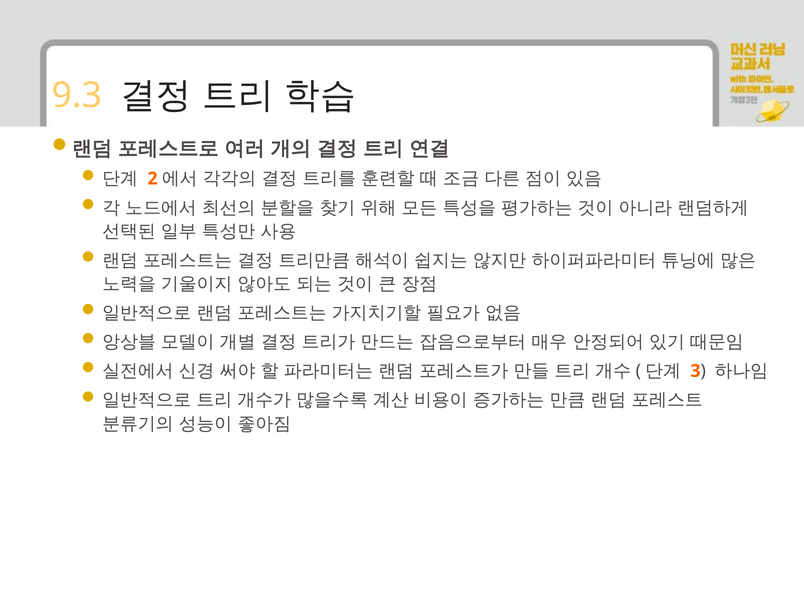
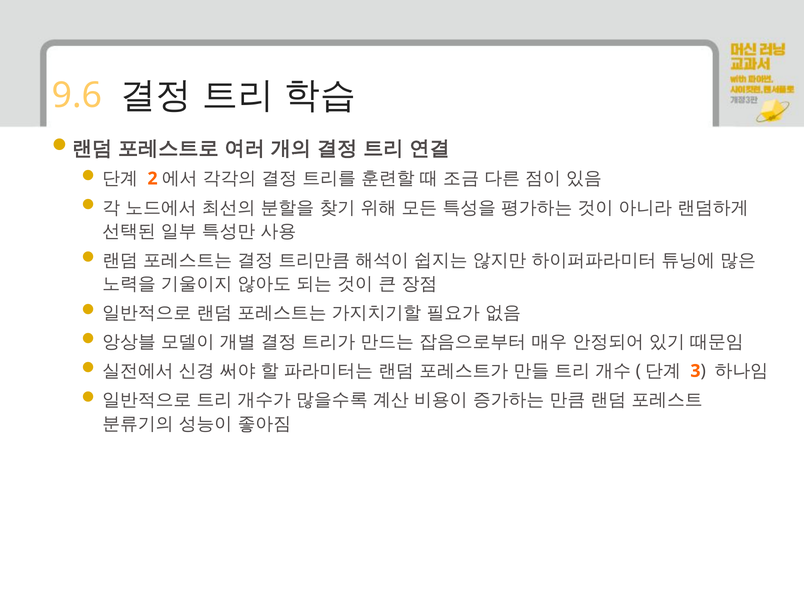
9.3: 9.3 -> 9.6
